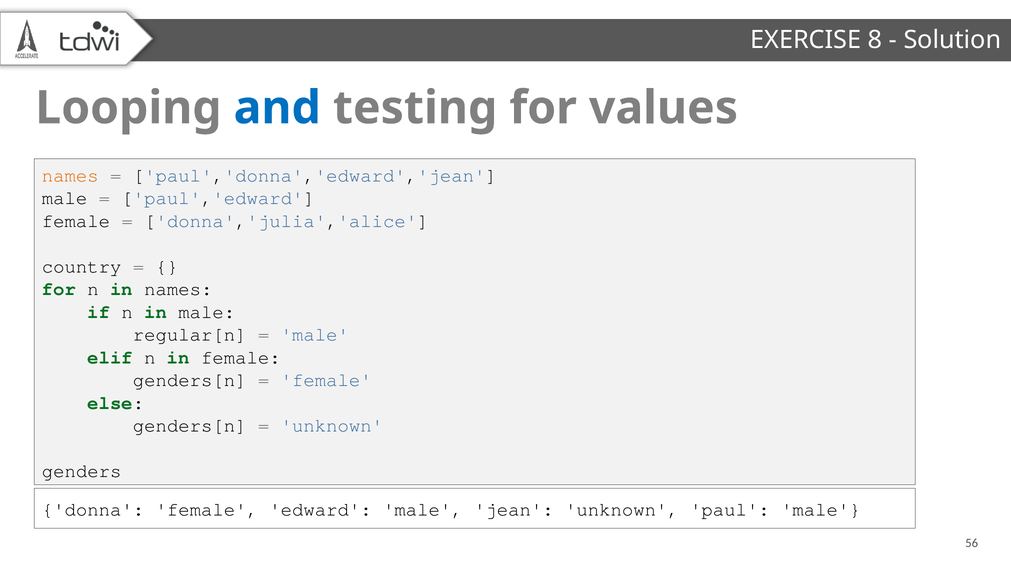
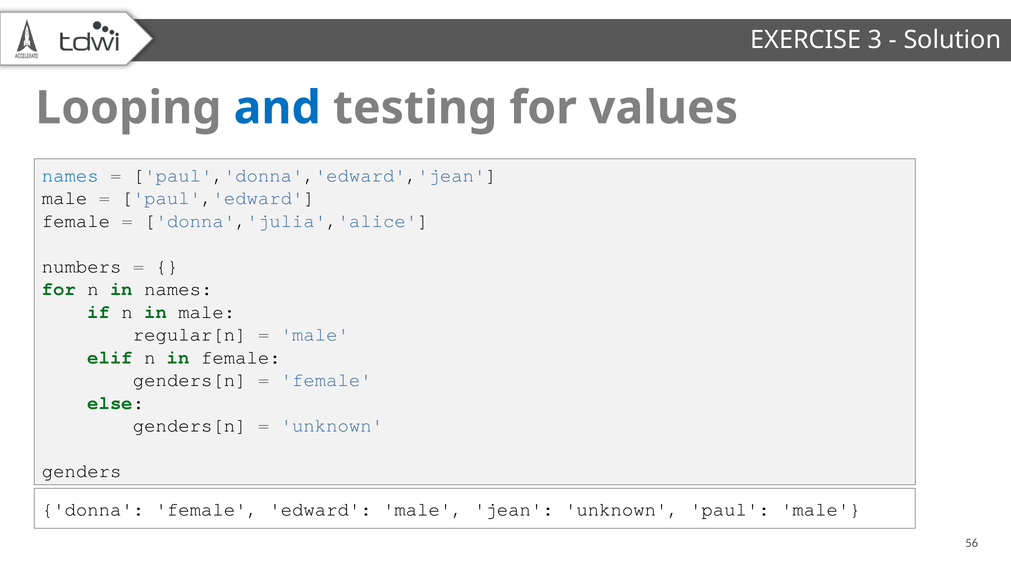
8: 8 -> 3
names at (70, 175) colour: orange -> blue
country: country -> numbers
